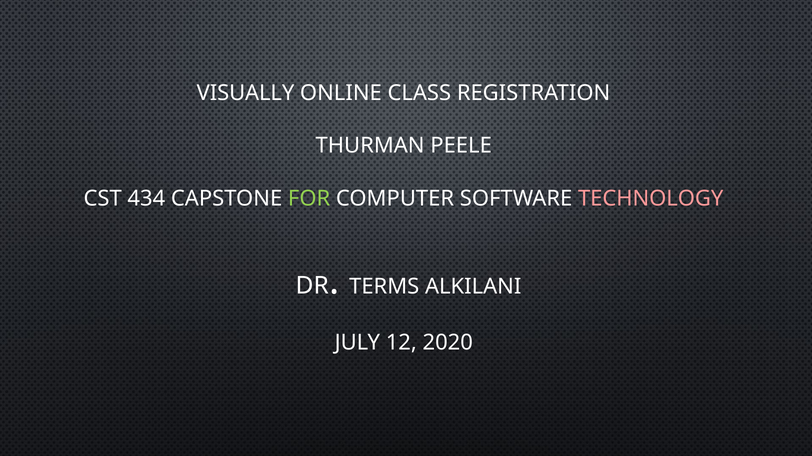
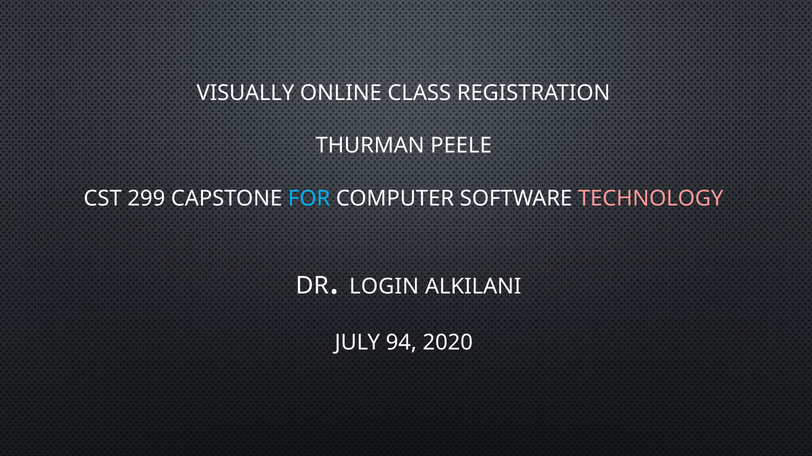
434: 434 -> 299
FOR colour: light green -> light blue
TERMS: TERMS -> LOGIN
12: 12 -> 94
